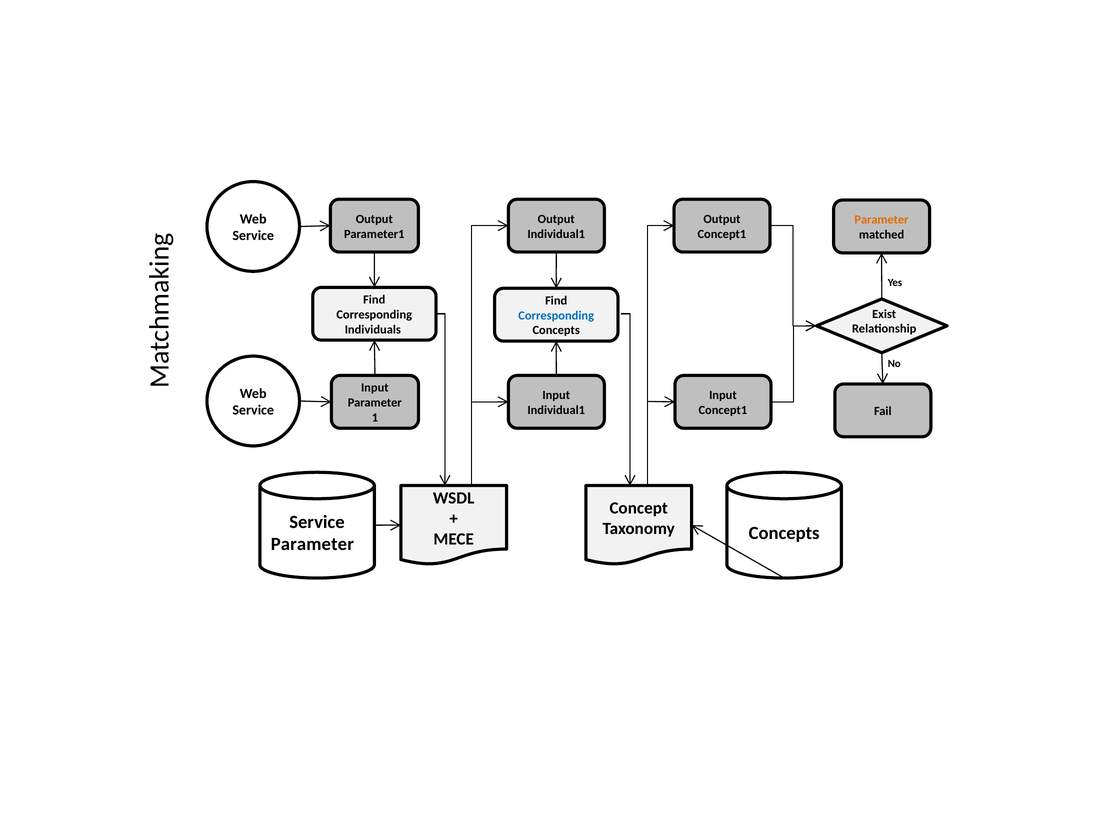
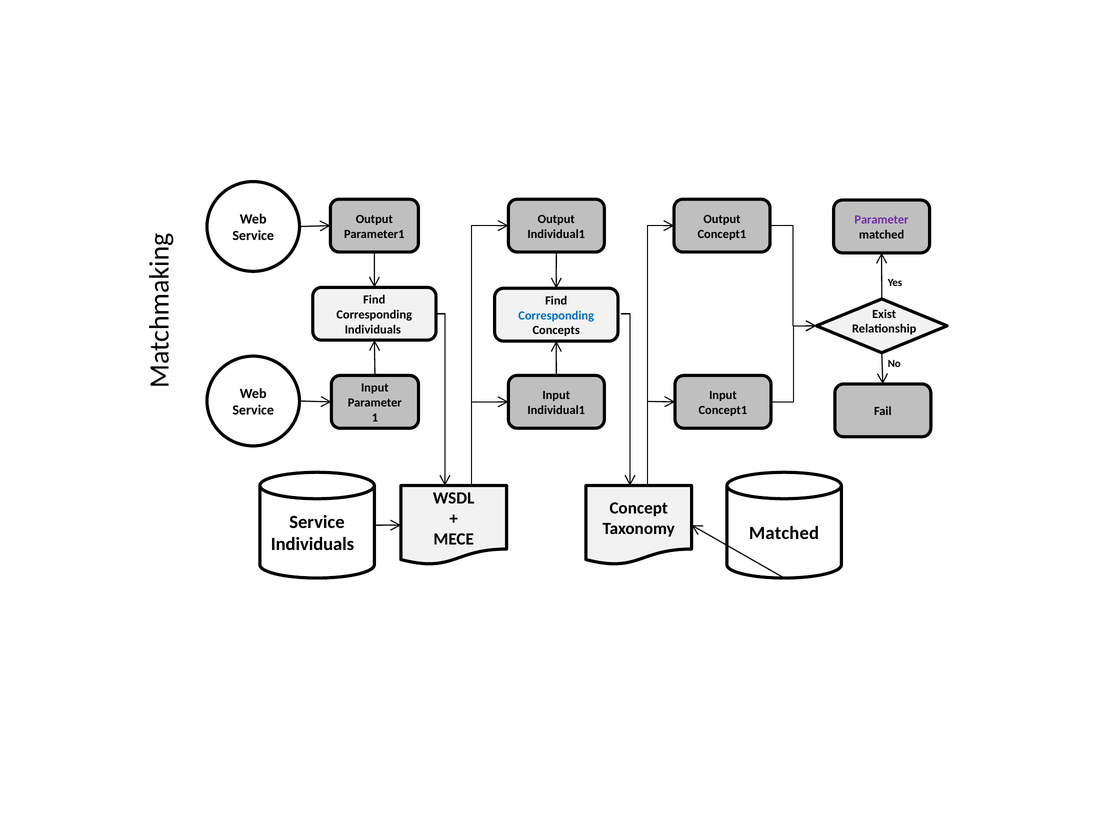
Parameter at (882, 220) colour: orange -> purple
Concepts at (784, 533): Concepts -> Matched
Parameter at (312, 544): Parameter -> Individuals
